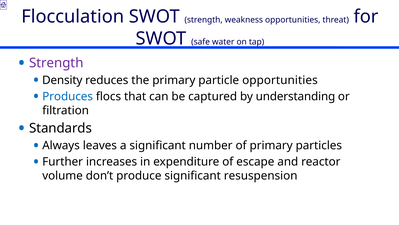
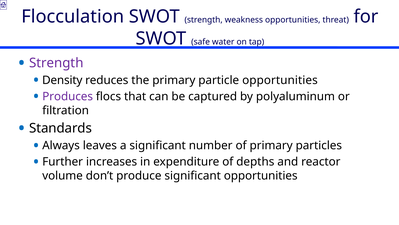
Produces colour: blue -> purple
understanding: understanding -> polyaluminum
escape: escape -> depths
significant resuspension: resuspension -> opportunities
